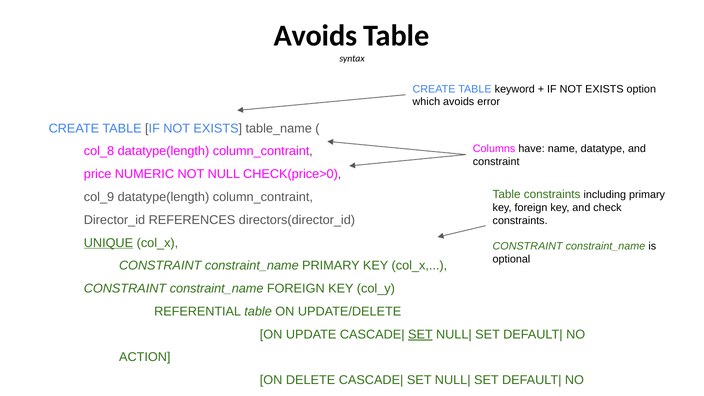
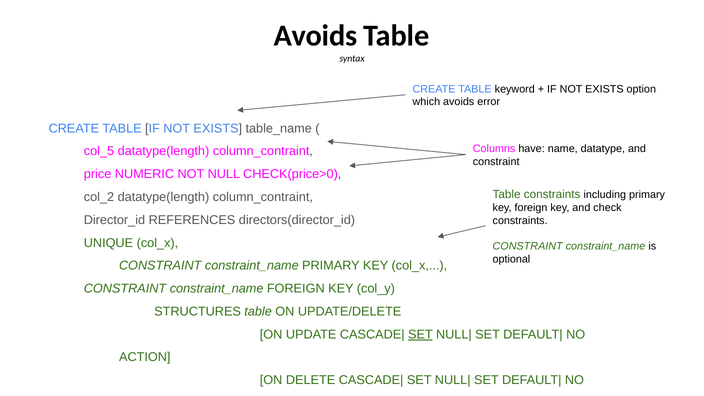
col_8: col_8 -> col_5
col_9: col_9 -> col_2
UNIQUE underline: present -> none
REFERENTIAL: REFERENTIAL -> STRUCTURES
